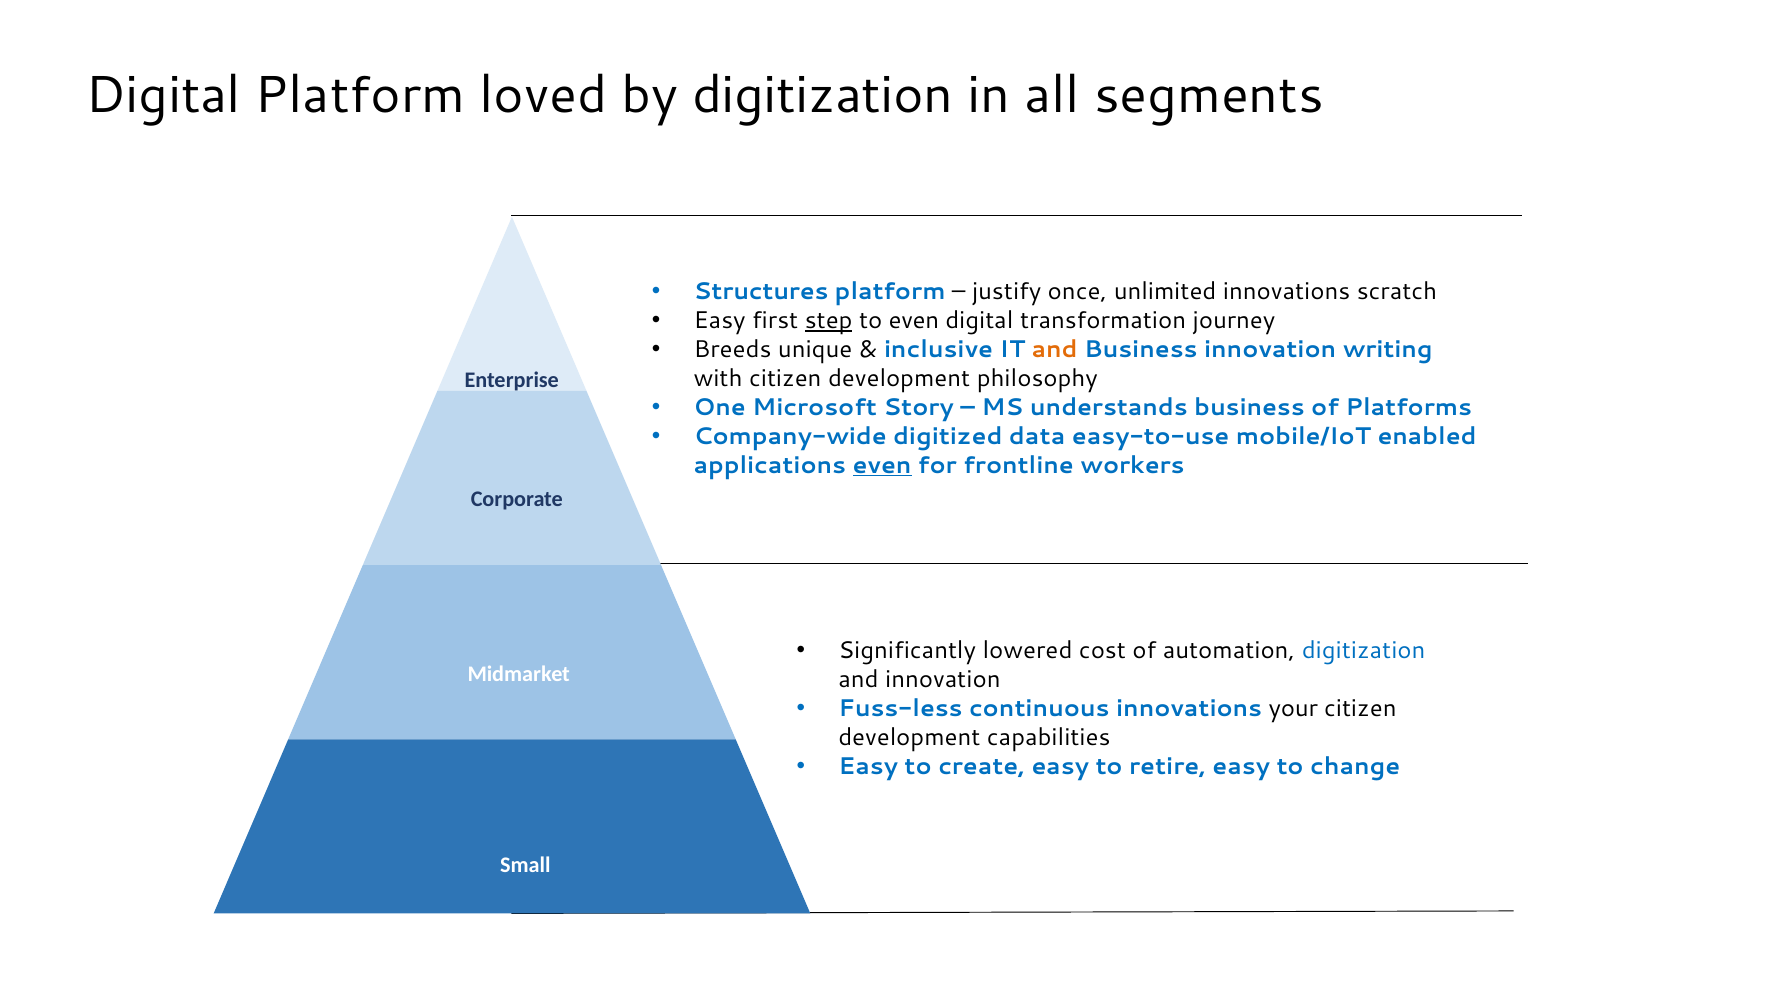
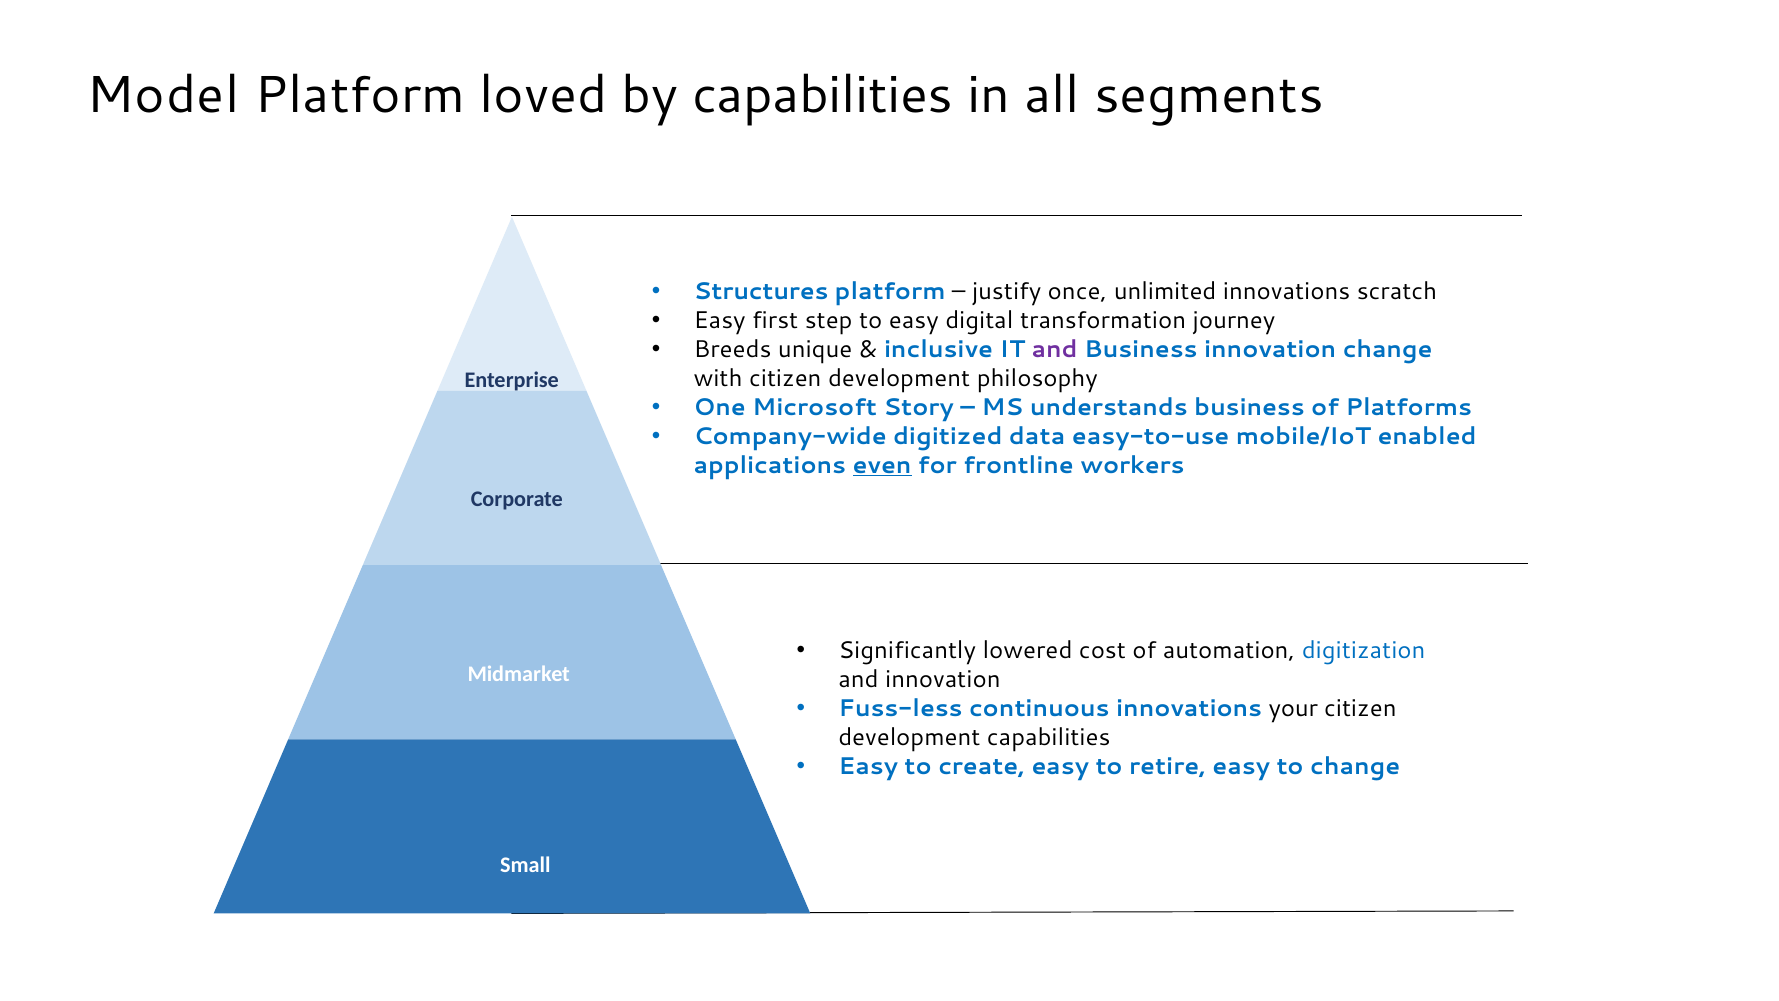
Digital at (163, 95): Digital -> Model
by digitization: digitization -> capabilities
step underline: present -> none
to even: even -> easy
and at (1055, 349) colour: orange -> purple
innovation writing: writing -> change
